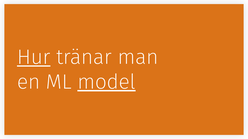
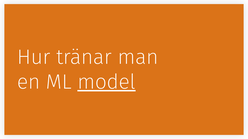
Hur underline: present -> none
